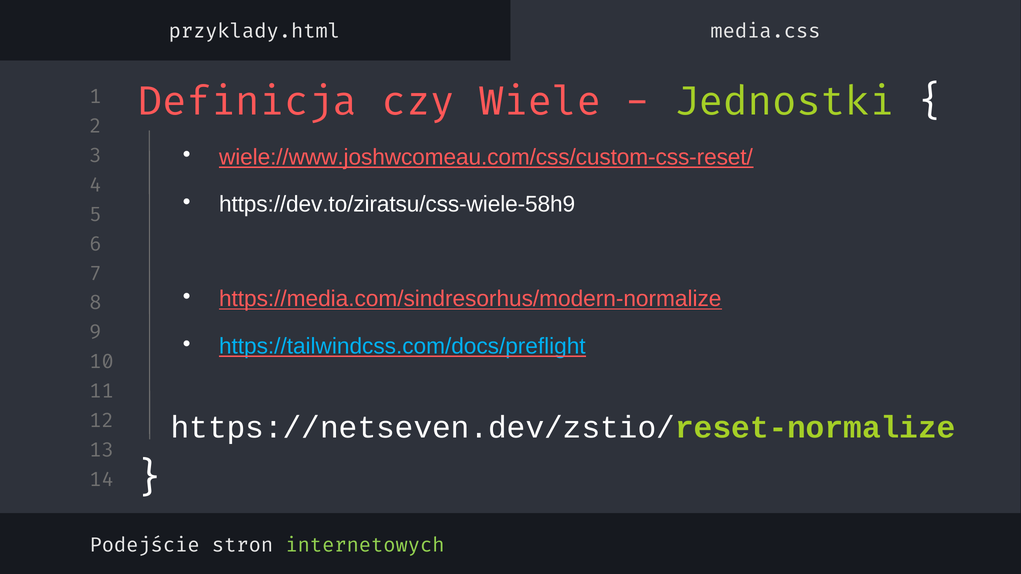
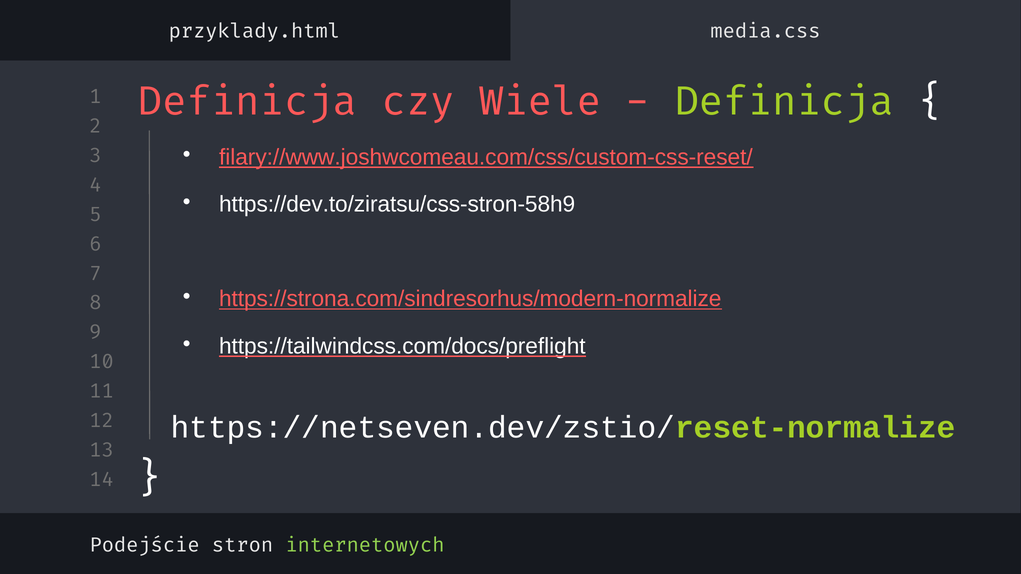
Jednostki at (784, 102): Jednostki -> Definicja
wiele://www.joshwcomeau.com/css/custom-css-reset/: wiele://www.joshwcomeau.com/css/custom-css-reset/ -> filary://www.joshwcomeau.com/css/custom-css-reset/
https://dev.to/ziratsu/css-wiele-58h9: https://dev.to/ziratsu/css-wiele-58h9 -> https://dev.to/ziratsu/css-stron-58h9
https://media.com/sindresorhus/modern-normalize: https://media.com/sindresorhus/modern-normalize -> https://strona.com/sindresorhus/modern-normalize
https://tailwindcss.com/docs/preflight colour: light blue -> white
